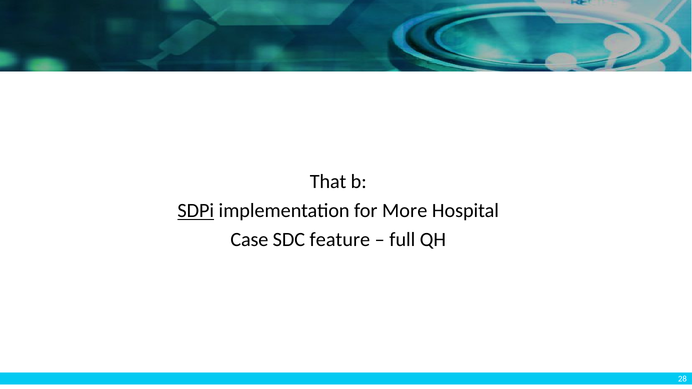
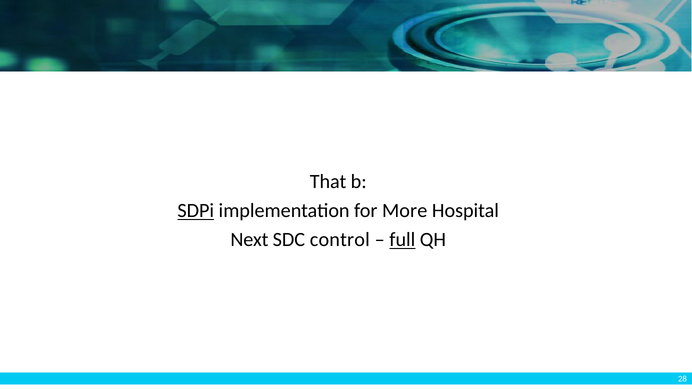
Case: Case -> Next
feature: feature -> control
full underline: none -> present
